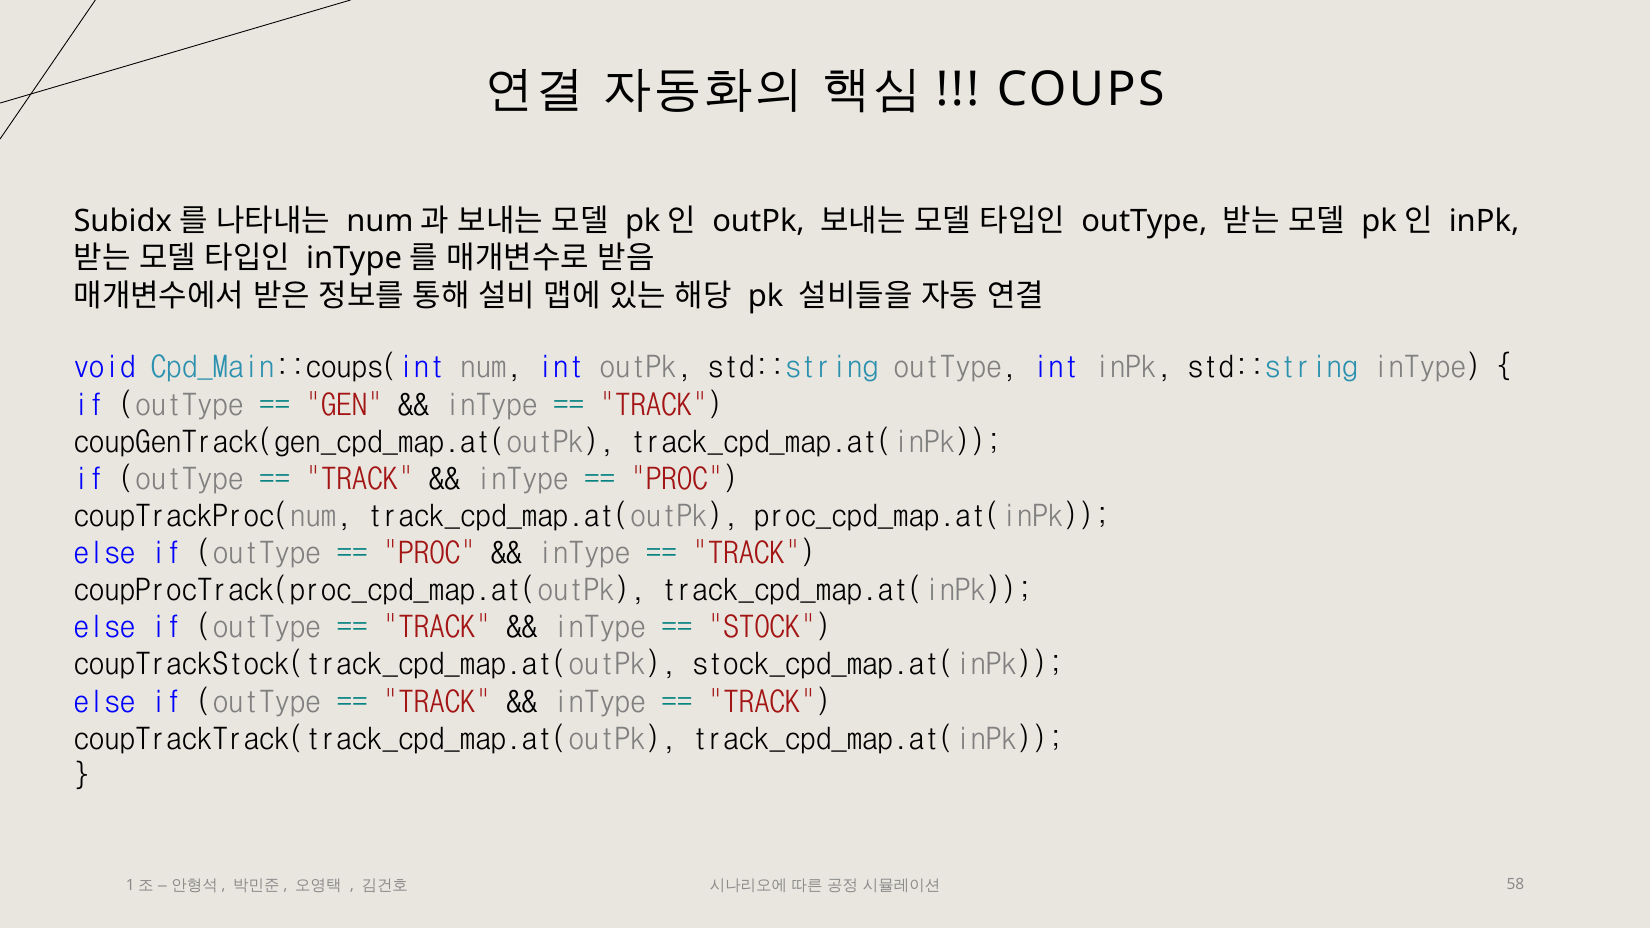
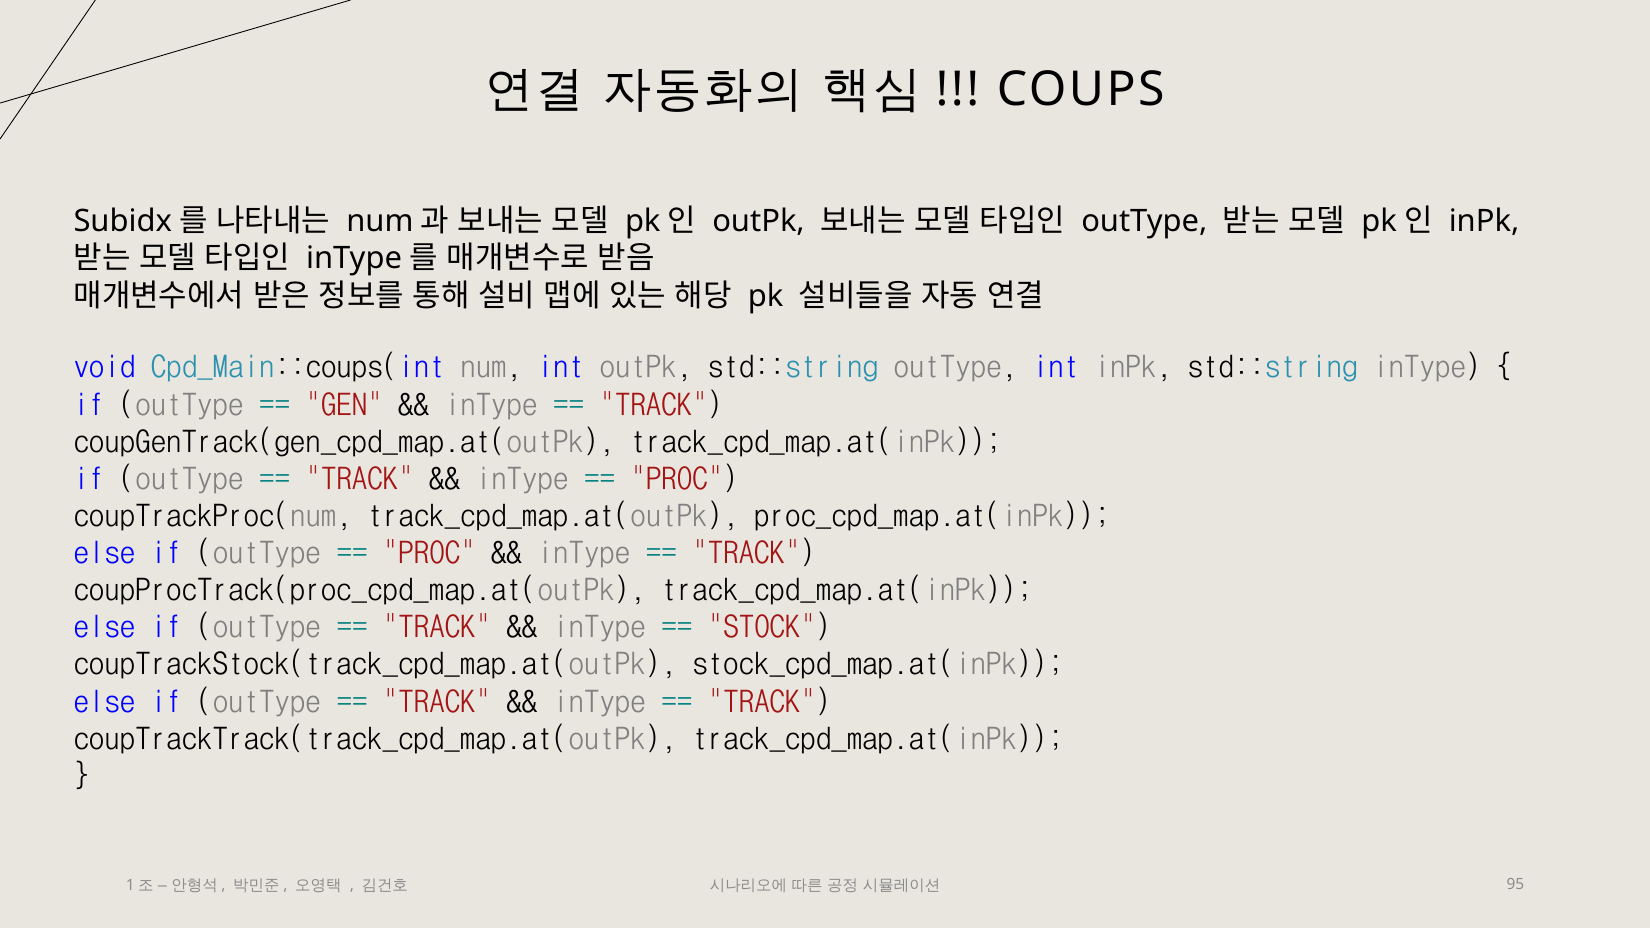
58: 58 -> 95
